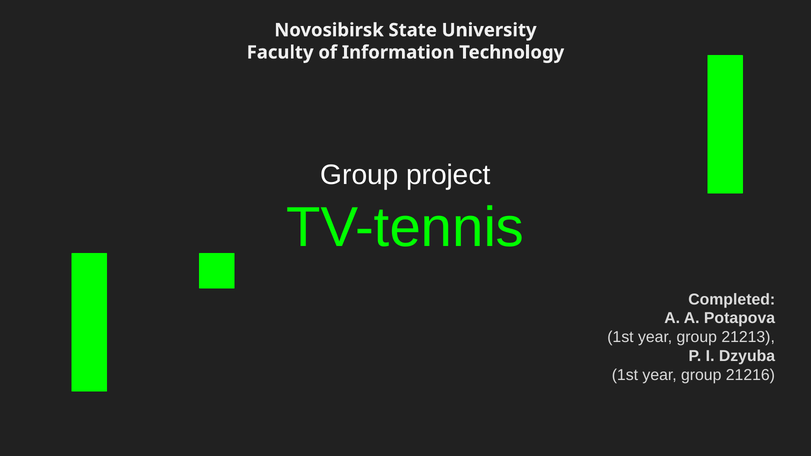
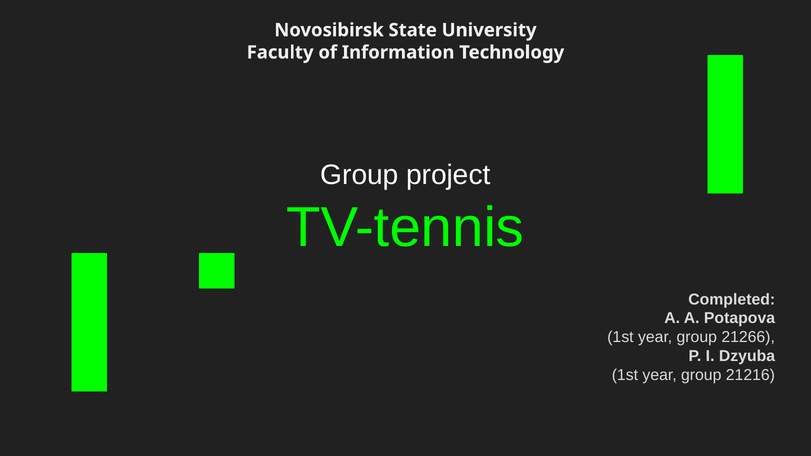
21213: 21213 -> 21266
